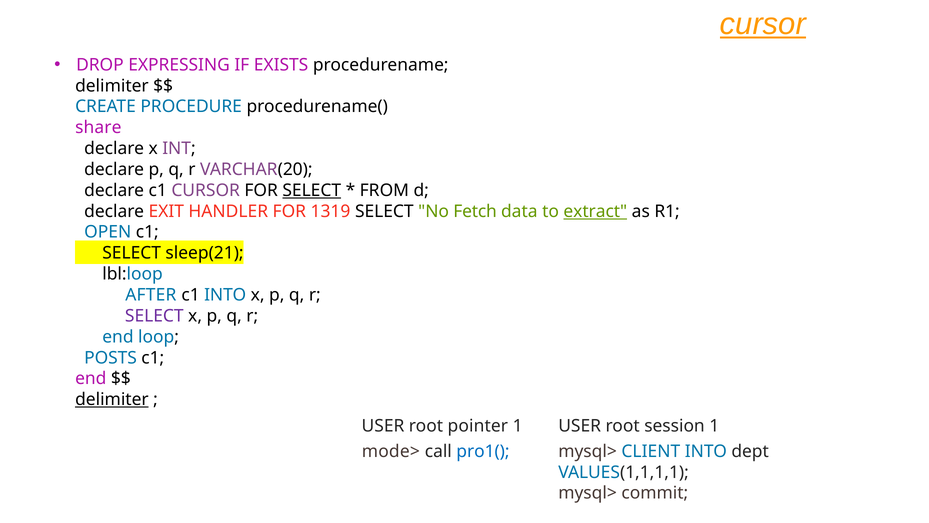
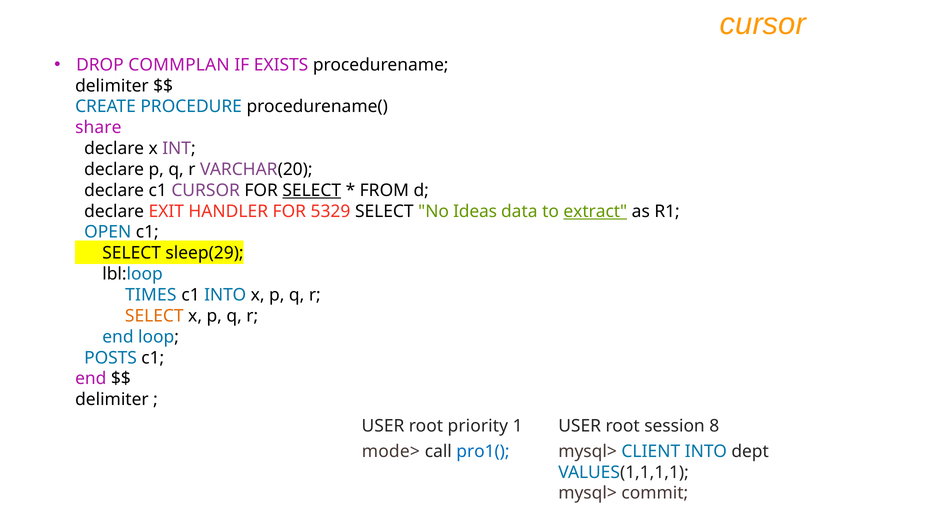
cursor at (763, 24) underline: present -> none
EXPRESSING: EXPRESSING -> COMMPLAN
1319: 1319 -> 5329
Fetch: Fetch -> Ideas
sleep(21: sleep(21 -> sleep(29
AFTER: AFTER -> TIMES
SELECT at (154, 316) colour: purple -> orange
delimiter at (112, 399) underline: present -> none
pointer: pointer -> priority
session 1: 1 -> 8
